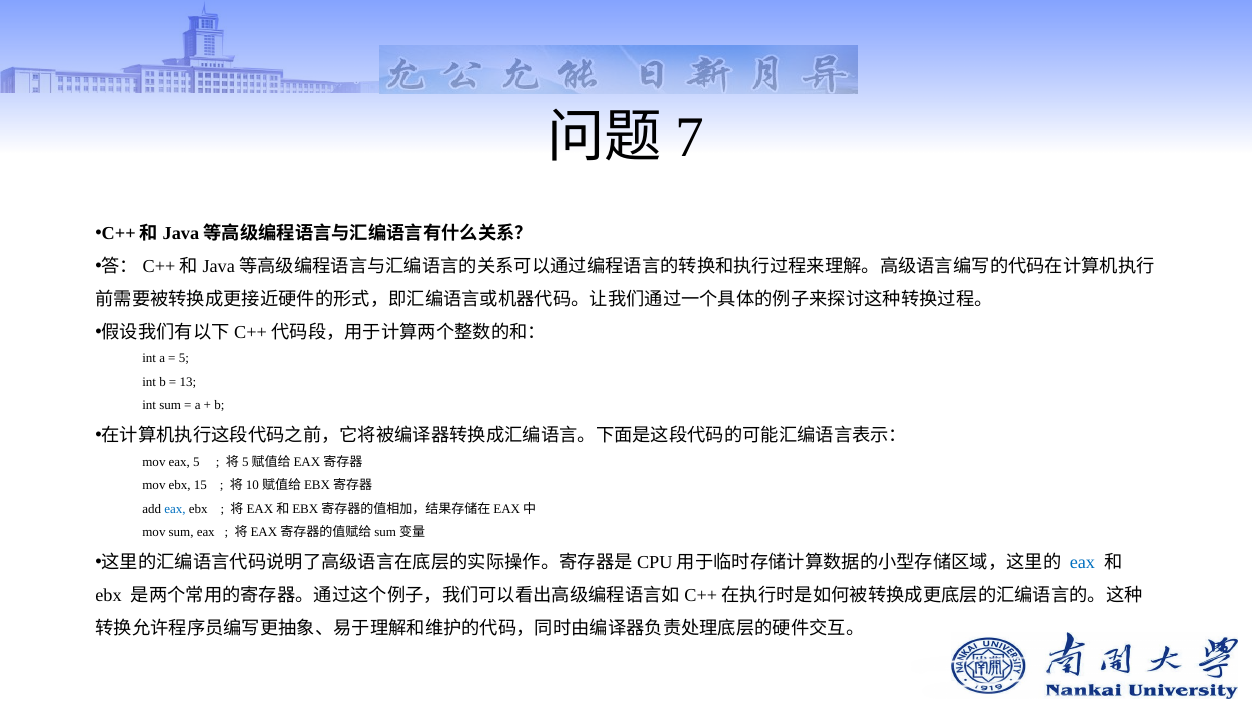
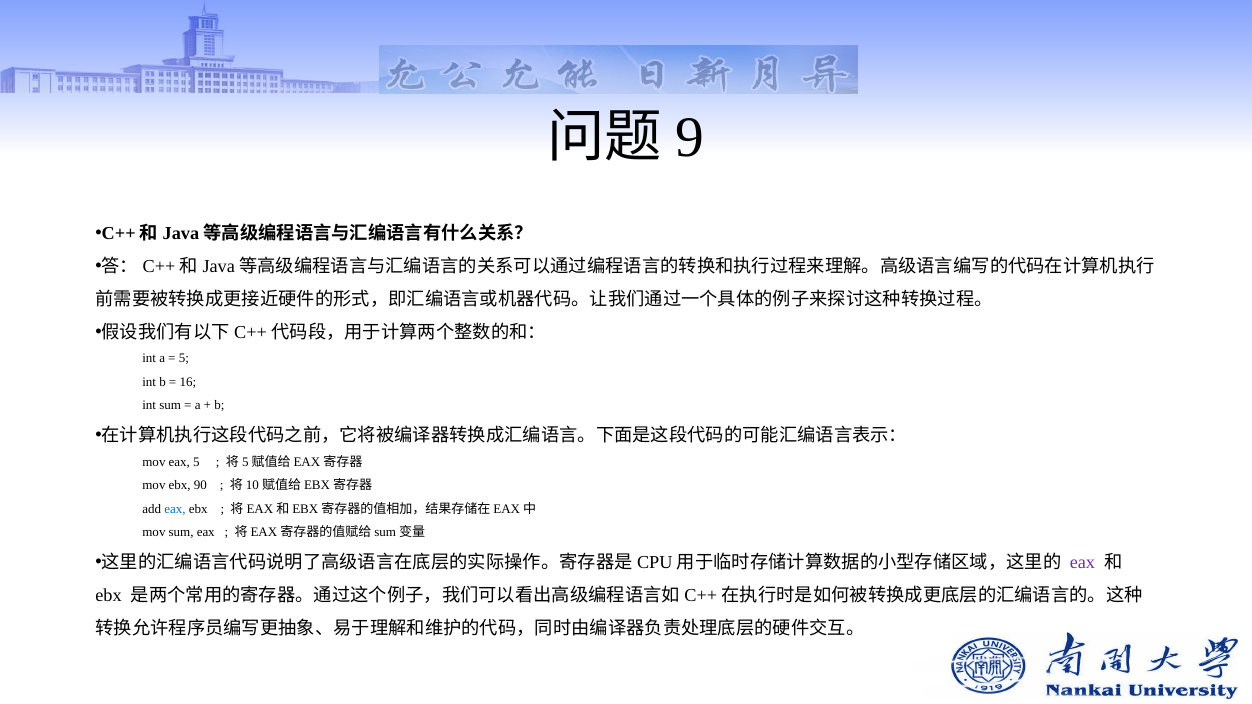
7: 7 -> 9
13: 13 -> 16
15: 15 -> 90
eax at (1082, 563) colour: blue -> purple
